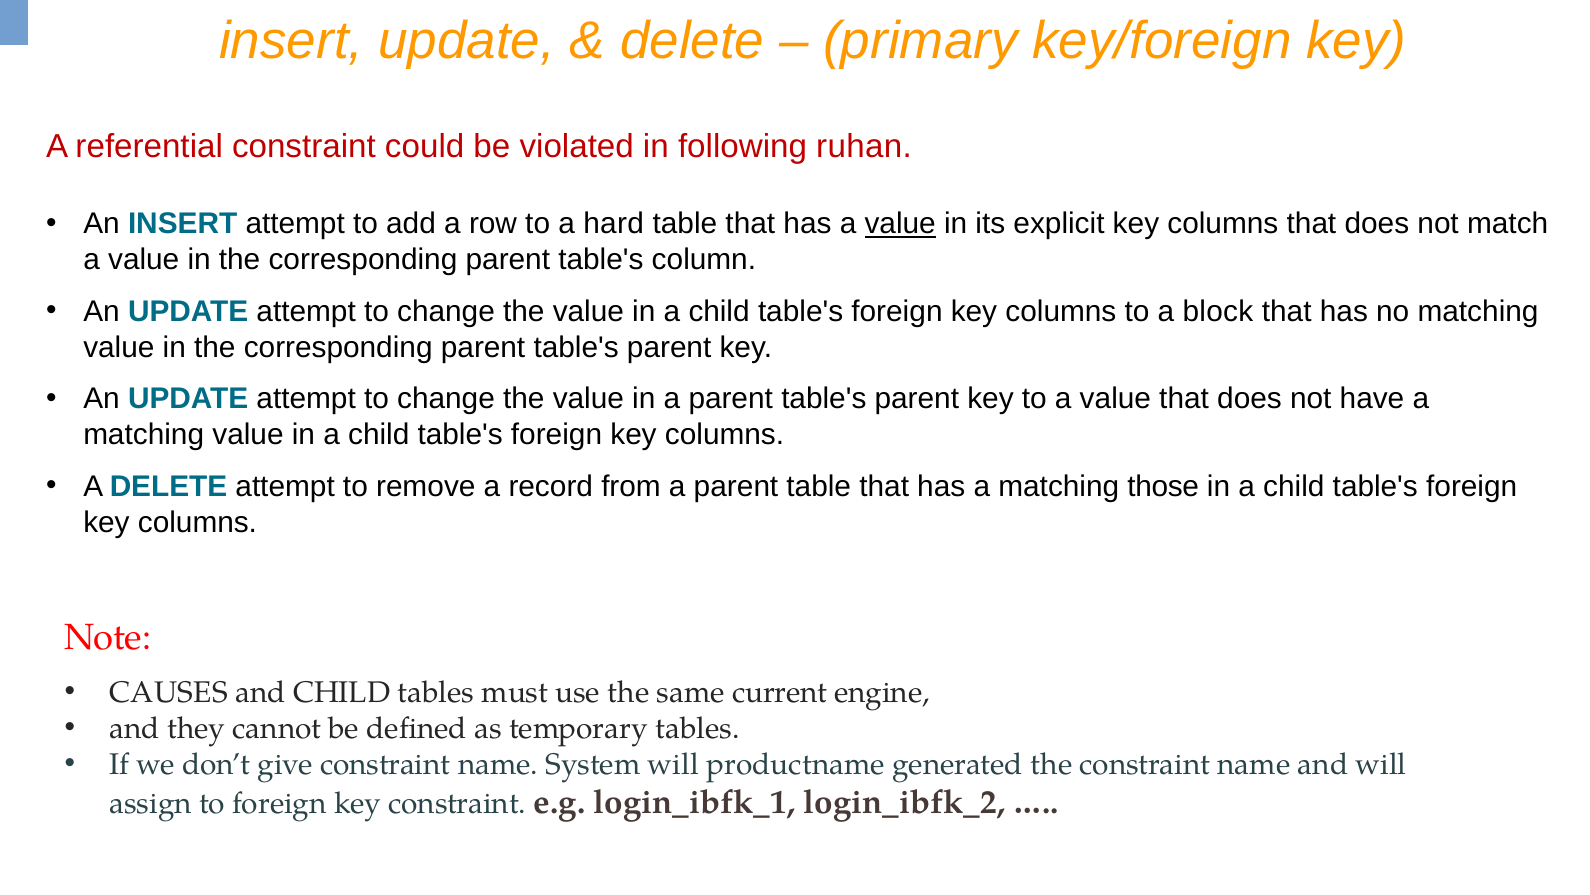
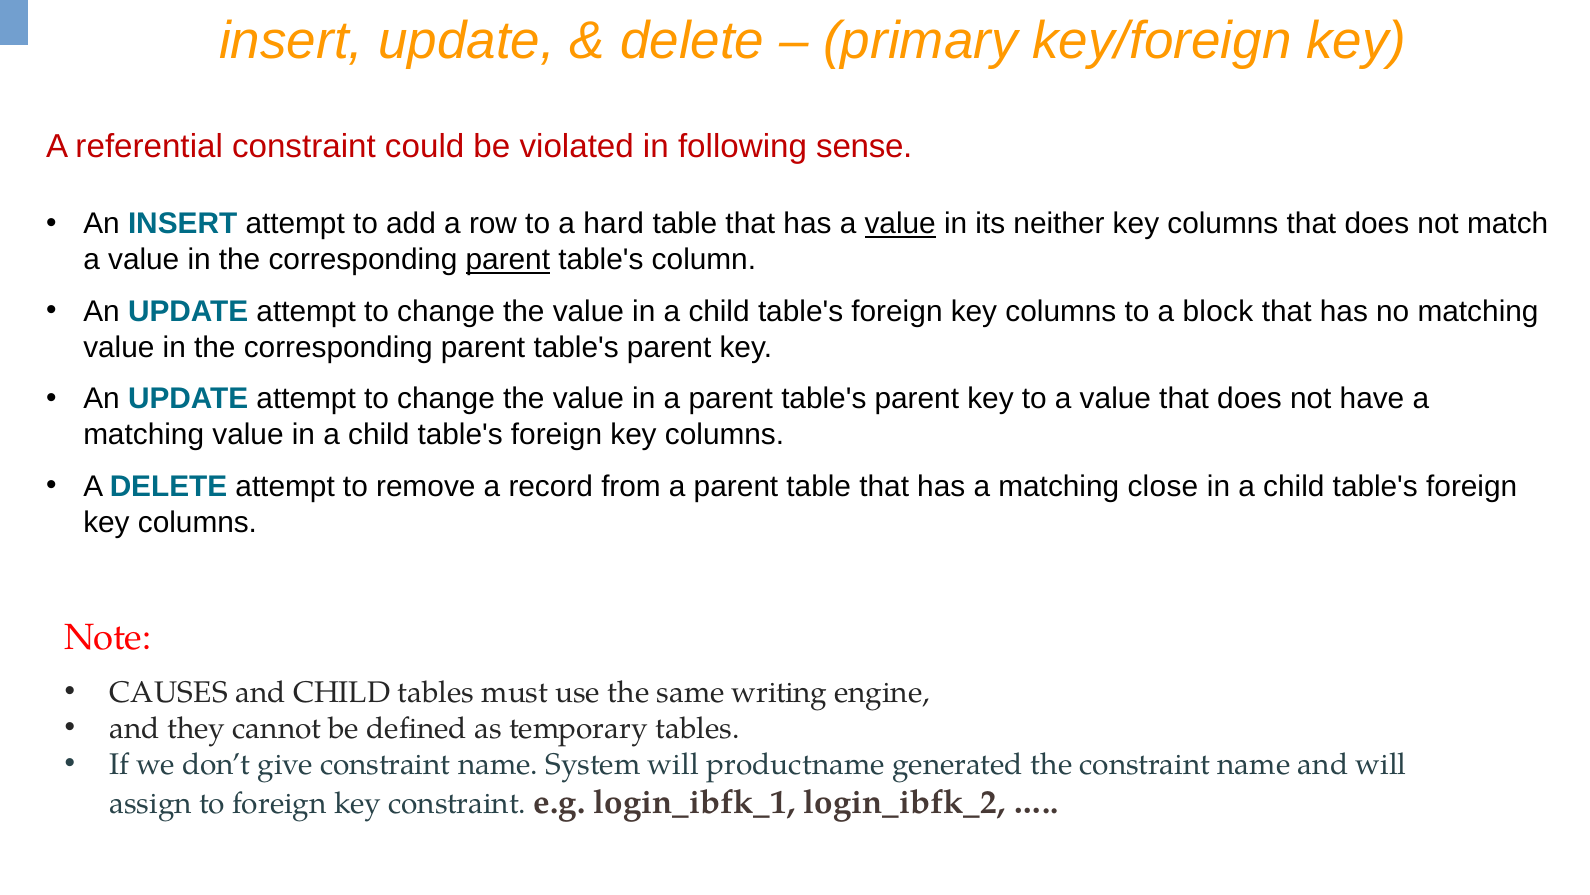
ruhan: ruhan -> sense
explicit: explicit -> neither
parent at (508, 260) underline: none -> present
those: those -> close
current: current -> writing
